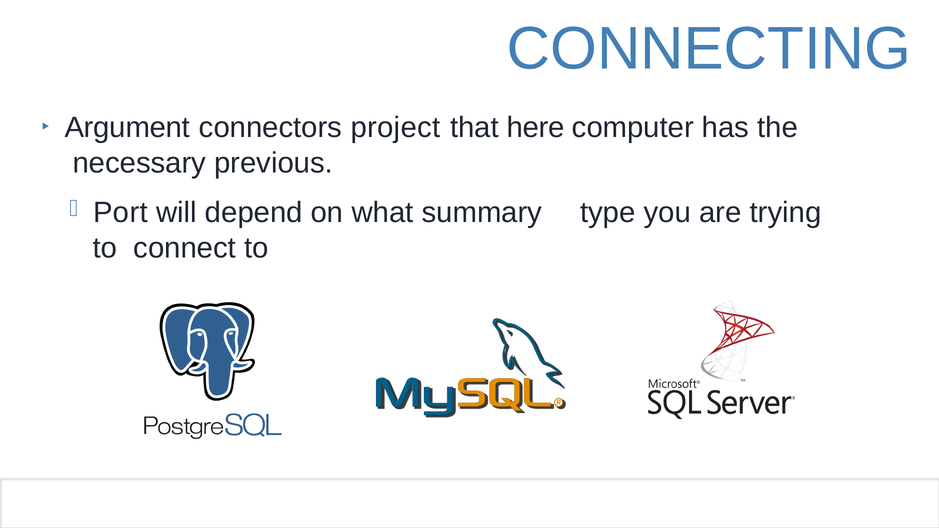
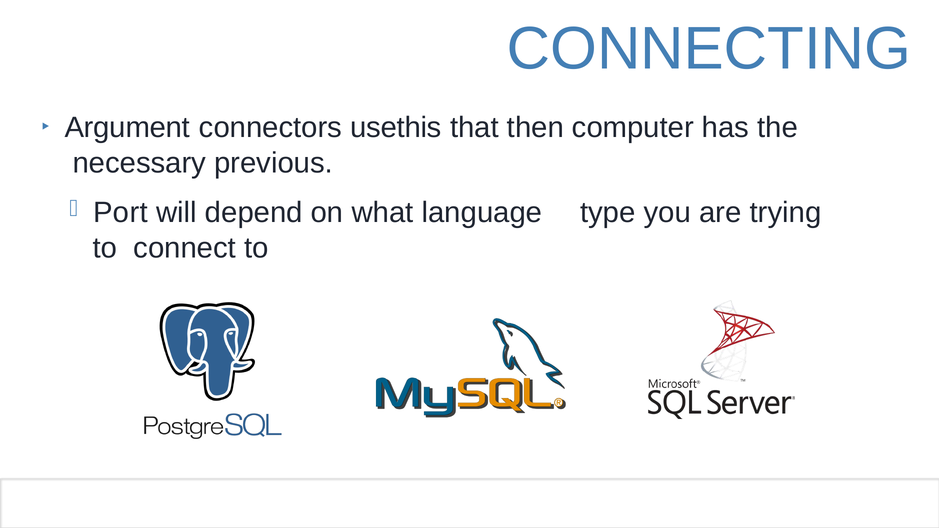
project: project -> usethis
here: here -> then
summary: summary -> language
